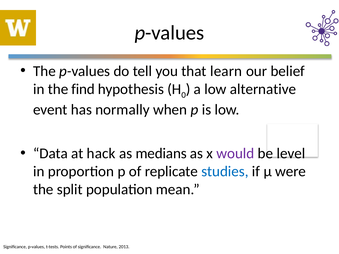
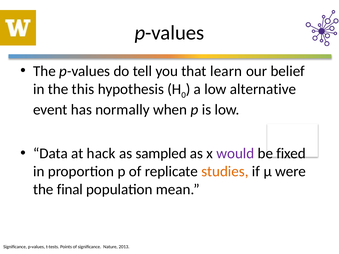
find: find -> this
medians: medians -> sampled
level: level -> fixed
studies colour: blue -> orange
split: split -> final
